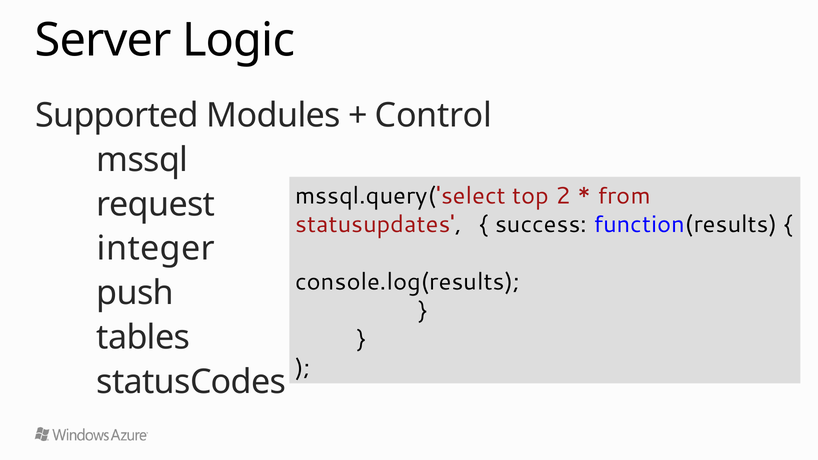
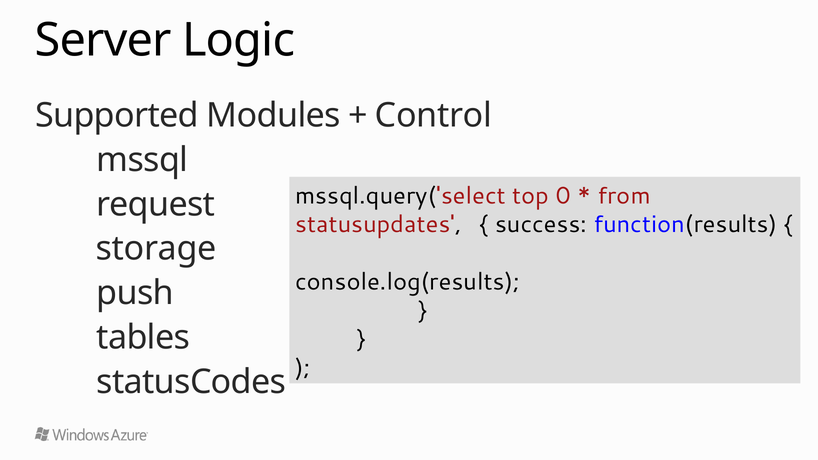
2: 2 -> 0
integer: integer -> storage
